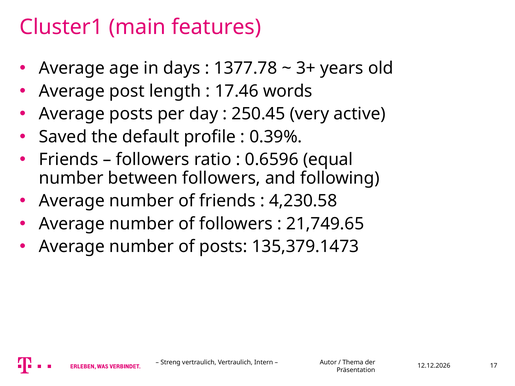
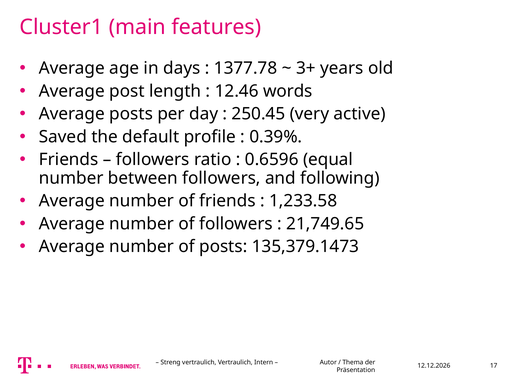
17.46: 17.46 -> 12.46
4,230.58: 4,230.58 -> 1,233.58
